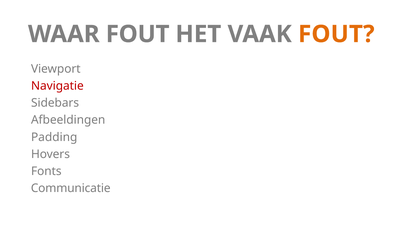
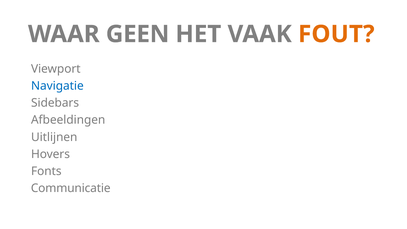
WAAR FOUT: FOUT -> GEEN
Navigatie colour: red -> blue
Padding: Padding -> Uitlijnen
